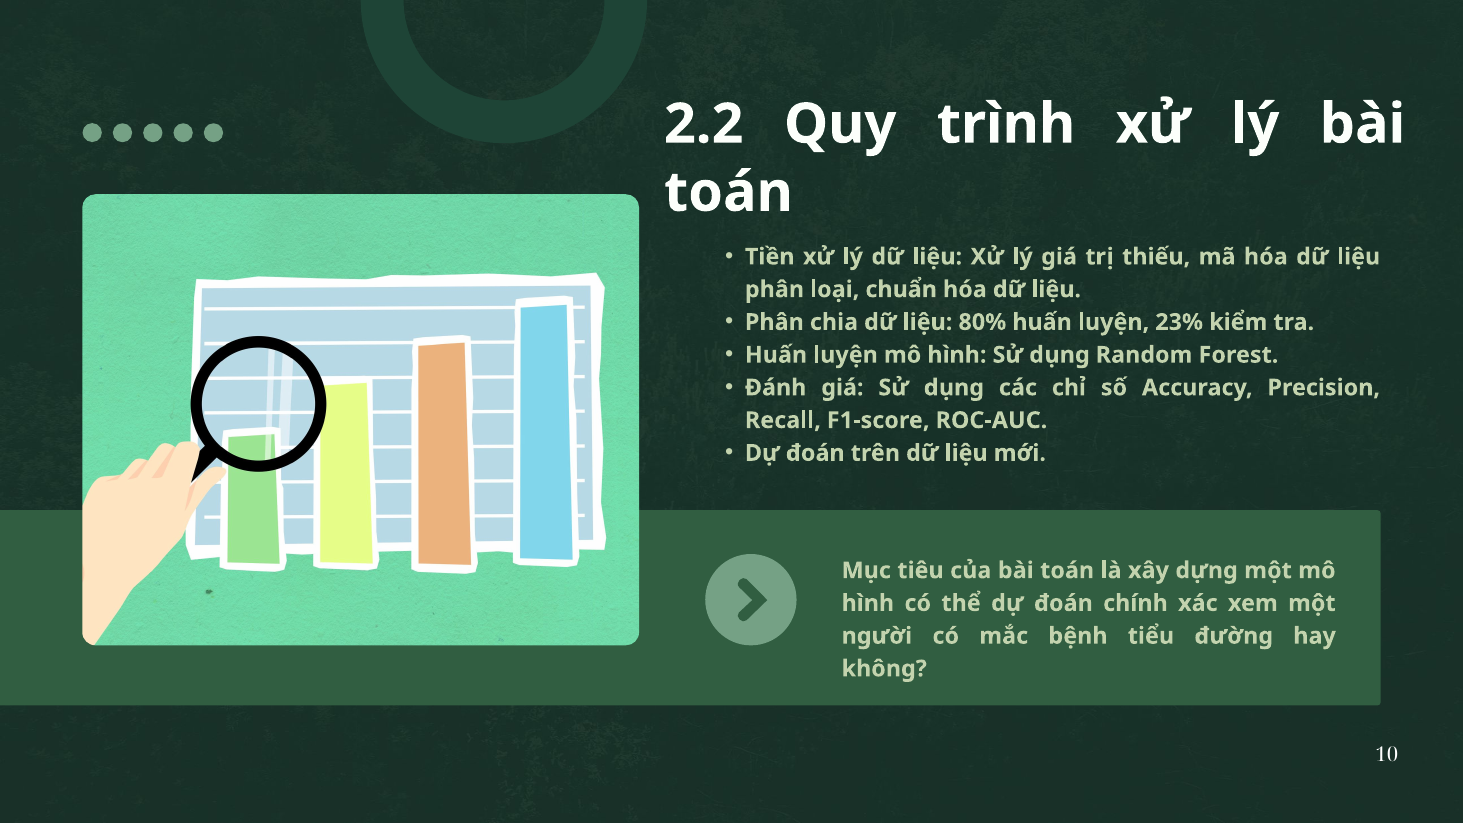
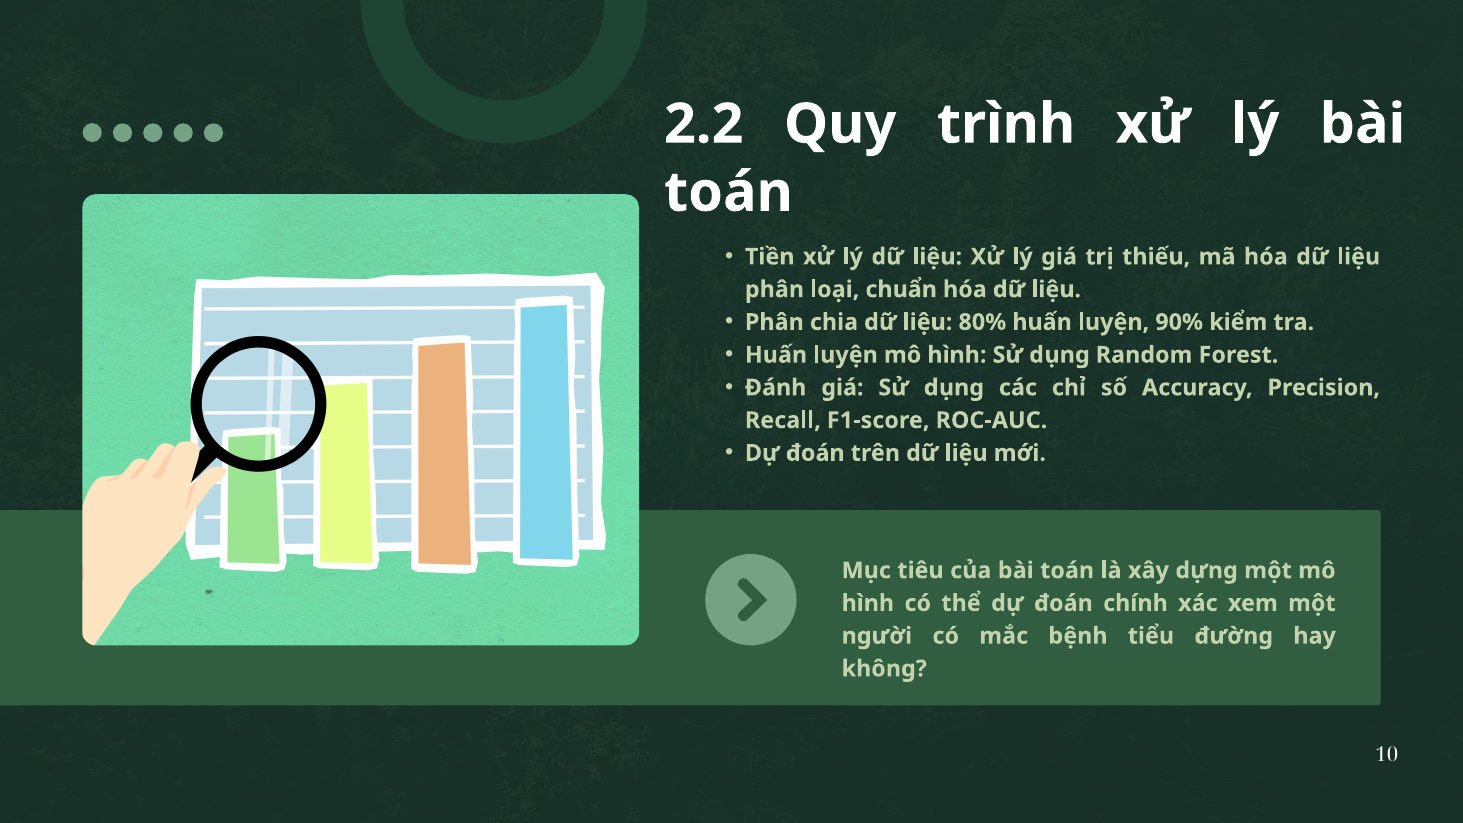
23%: 23% -> 90%
